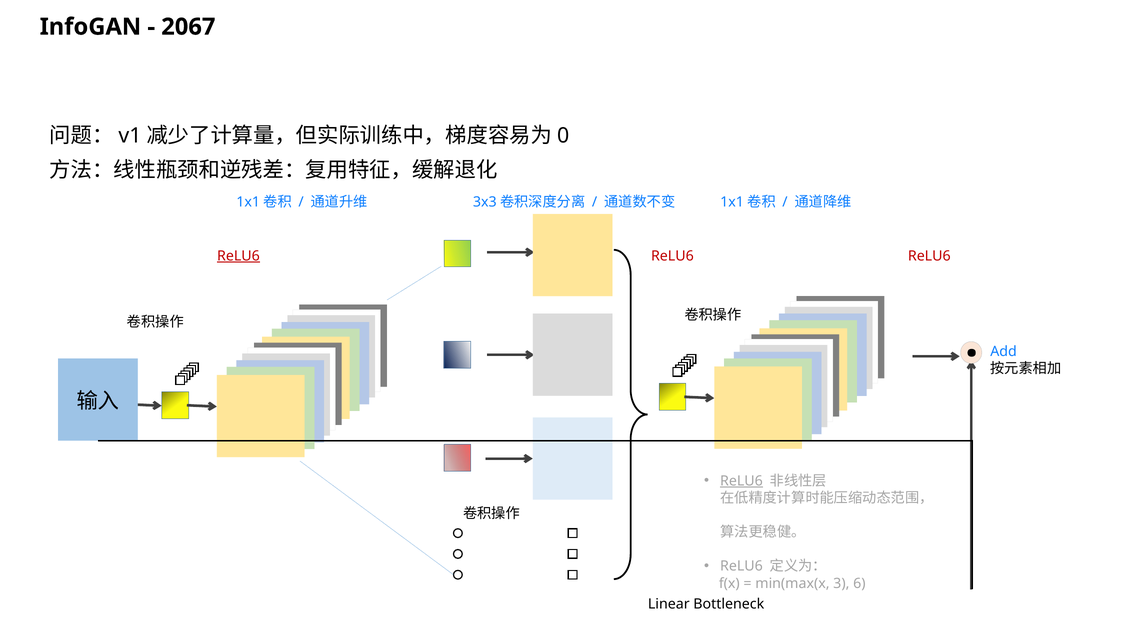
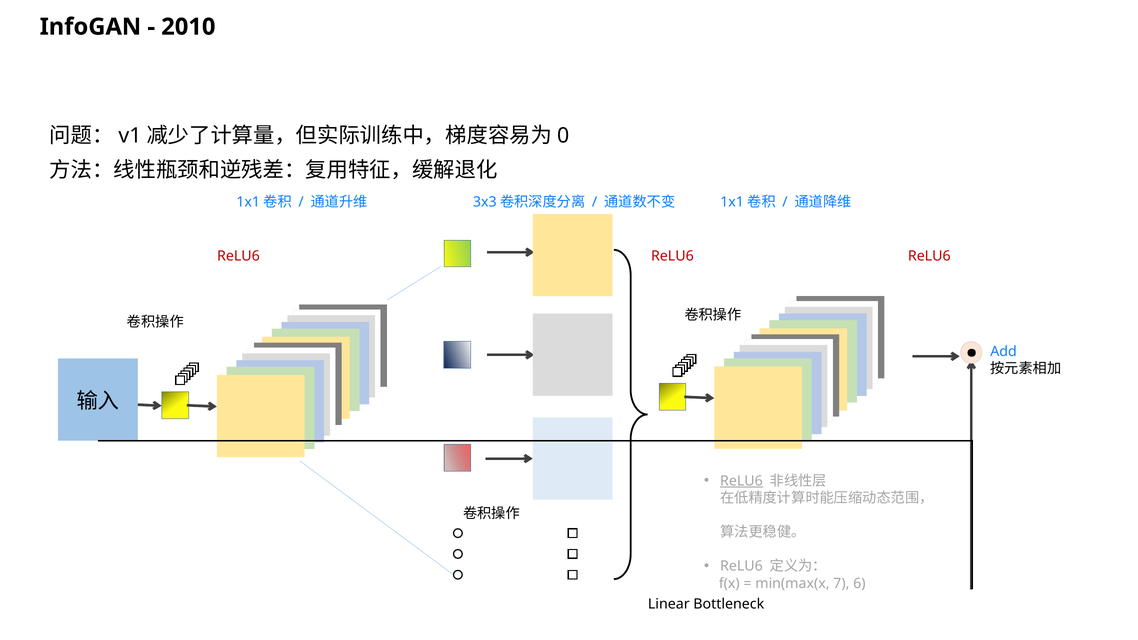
2067: 2067 -> 2010
ReLU6 at (238, 256) underline: present -> none
3: 3 -> 7
